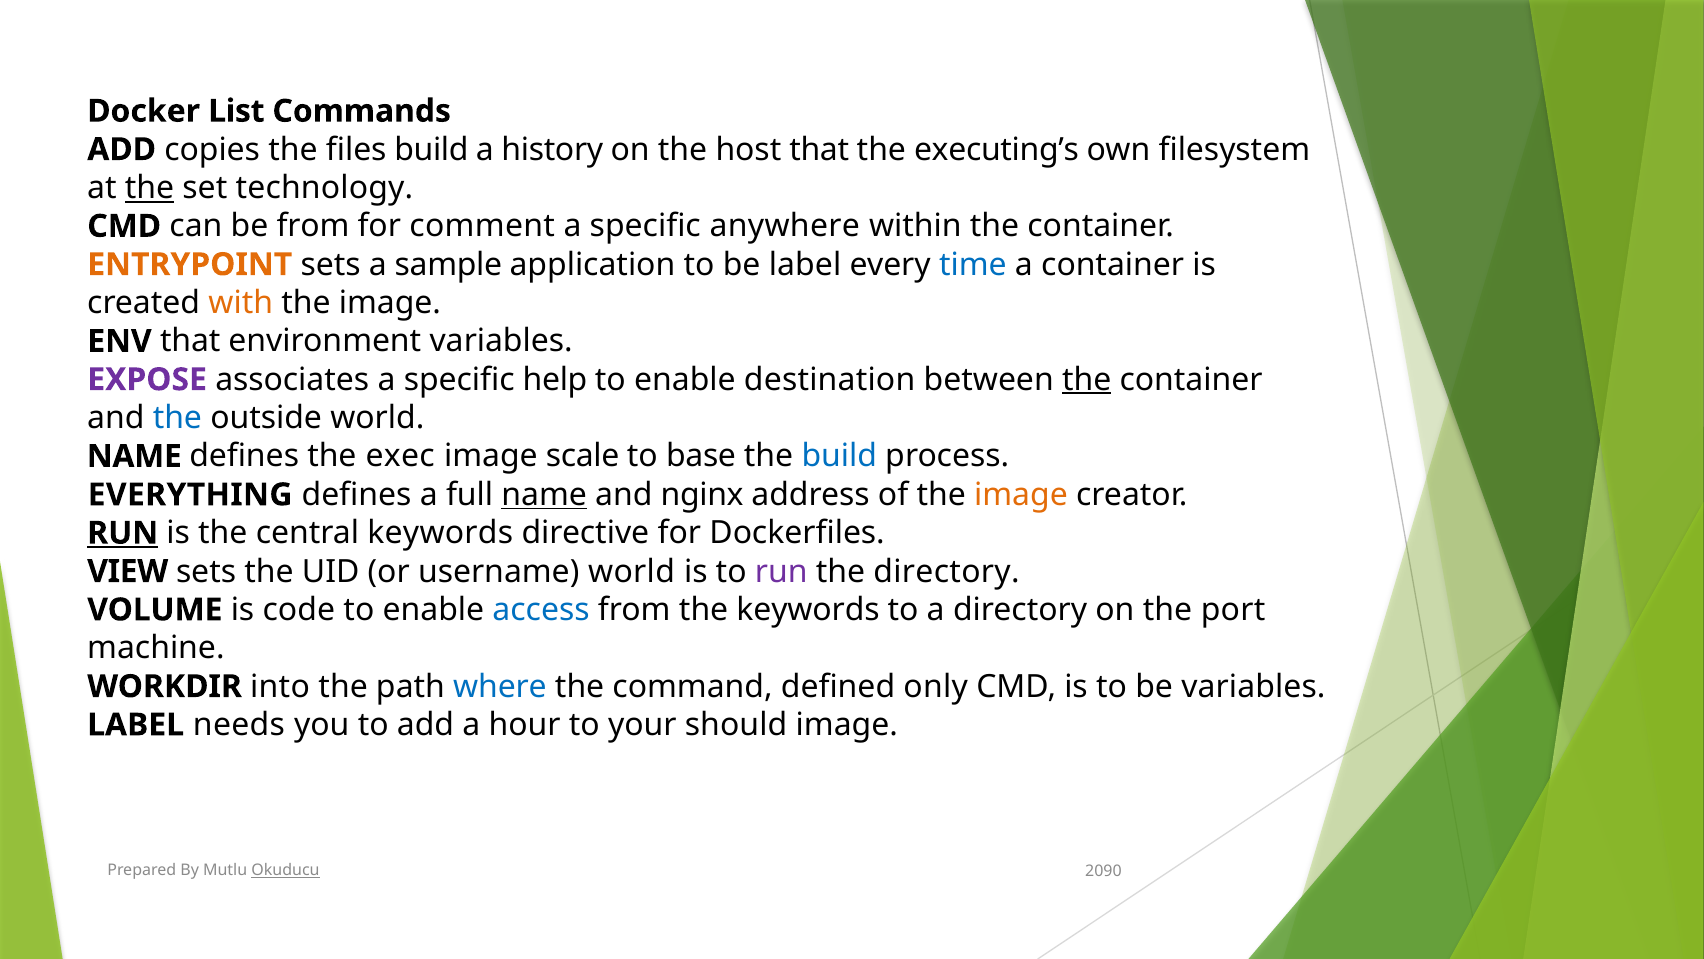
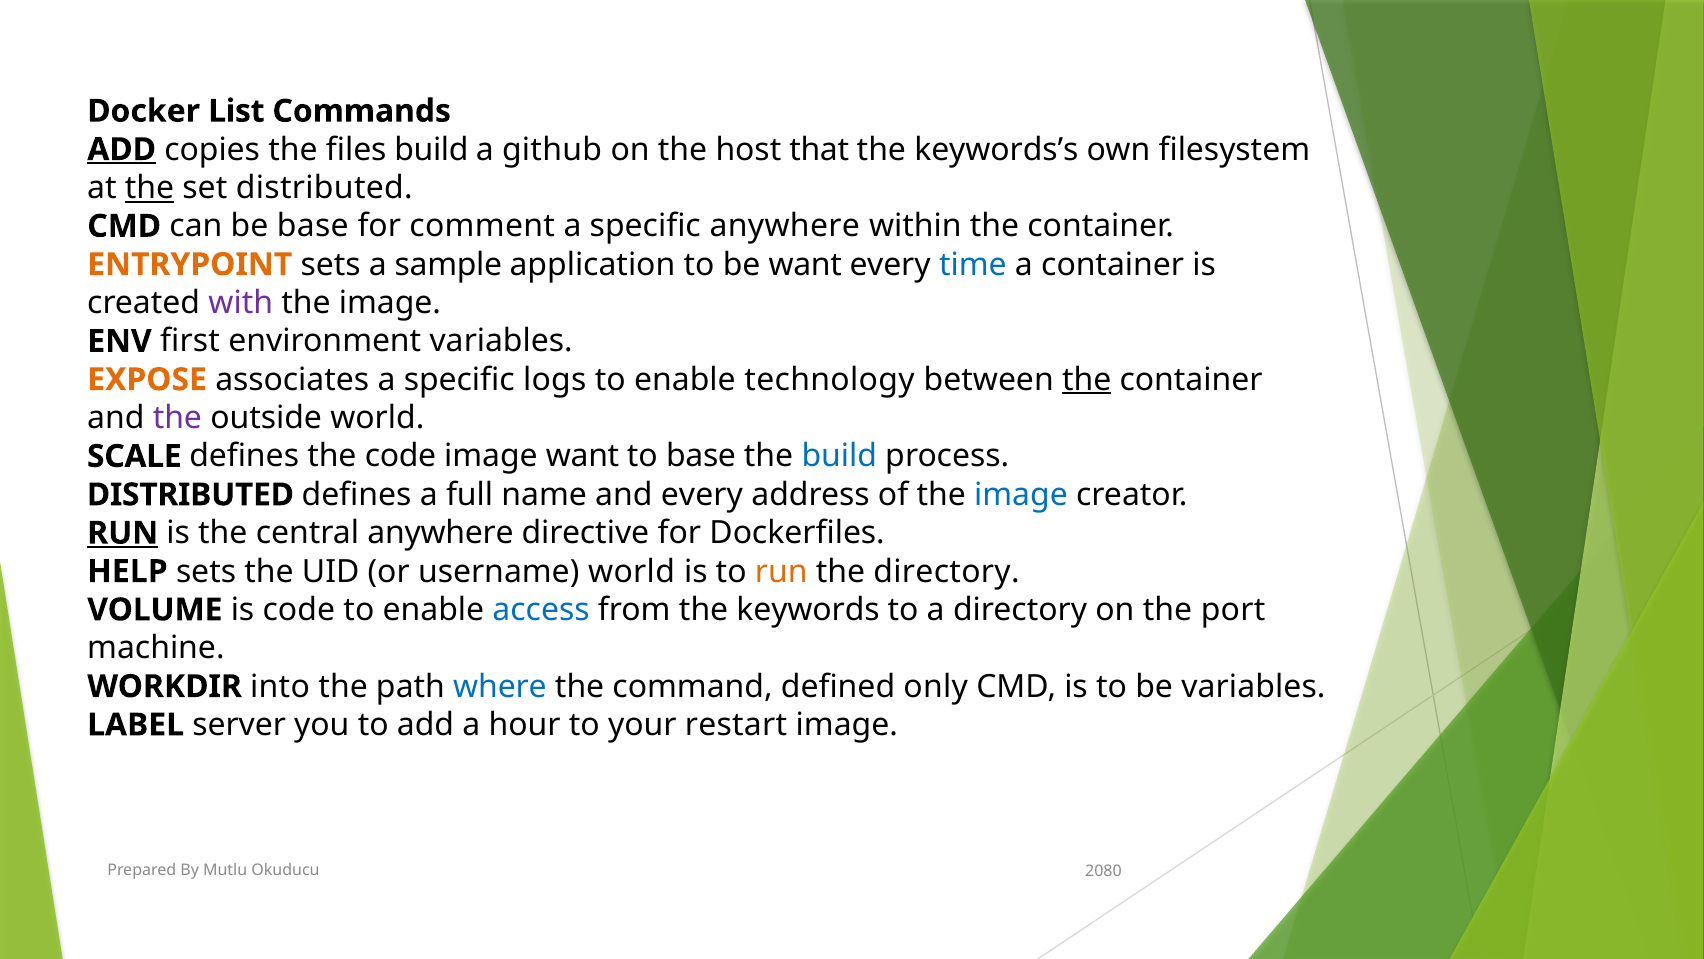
ADD at (122, 149) underline: none -> present
history: history -> github
executing’s: executing’s -> keywords’s
set technology: technology -> distributed
be from: from -> base
be label: label -> want
with colour: orange -> purple
ENV that: that -> first
EXPOSE colour: purple -> orange
help: help -> logs
destination: destination -> technology
the at (177, 418) colour: blue -> purple
NAME at (134, 456): NAME -> SCALE
the exec: exec -> code
image scale: scale -> want
EVERYTHING at (190, 495): EVERYTHING -> DISTRIBUTED
name at (544, 495) underline: present -> none
and nginx: nginx -> every
image at (1021, 495) colour: orange -> blue
central keywords: keywords -> anywhere
VIEW: VIEW -> HELP
run at (781, 571) colour: purple -> orange
needs: needs -> server
should: should -> restart
Okuducu underline: present -> none
2090: 2090 -> 2080
